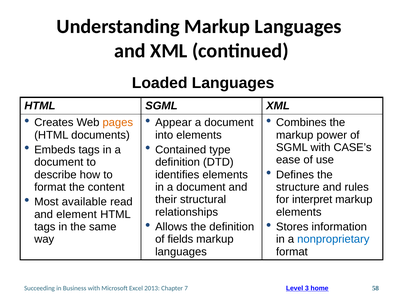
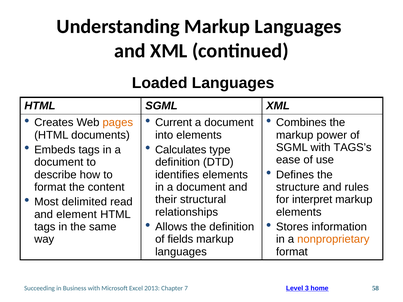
Appear: Appear -> Current
CASE’s: CASE’s -> TAGS’s
Contained: Contained -> Calculates
available: available -> delimited
nonproprietary colour: blue -> orange
